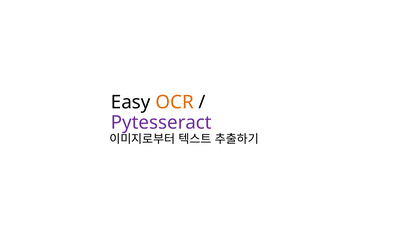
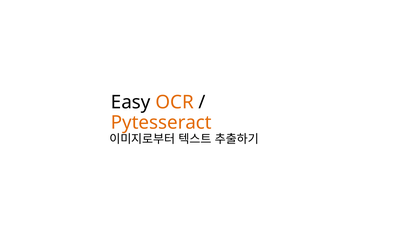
Pytesseract colour: purple -> orange
